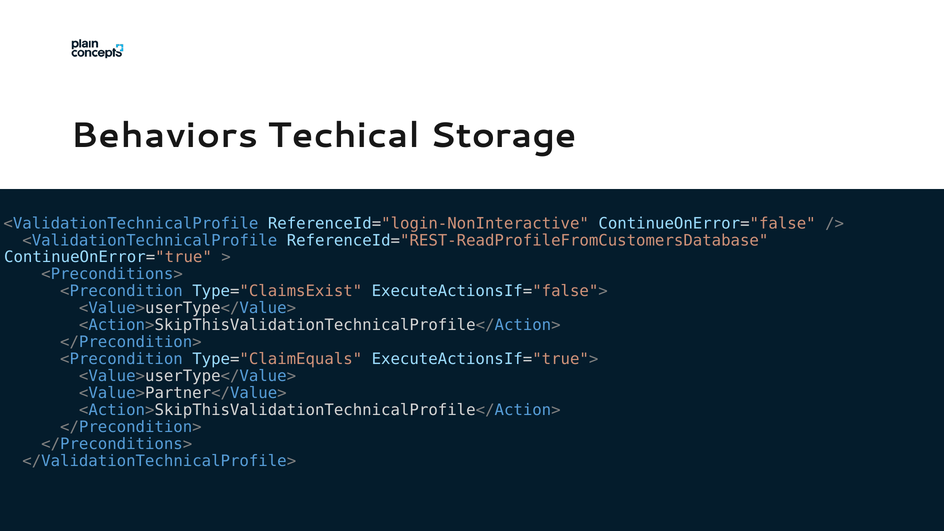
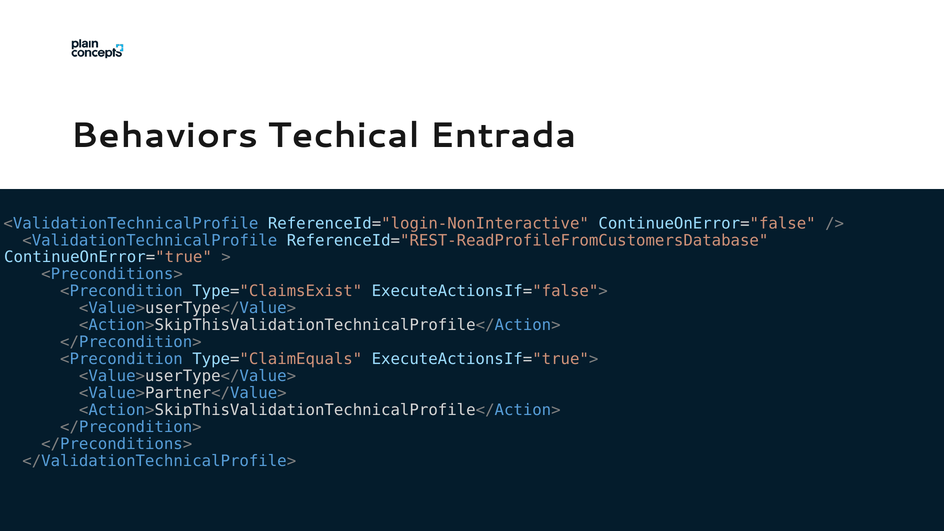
Storage: Storage -> Entrada
